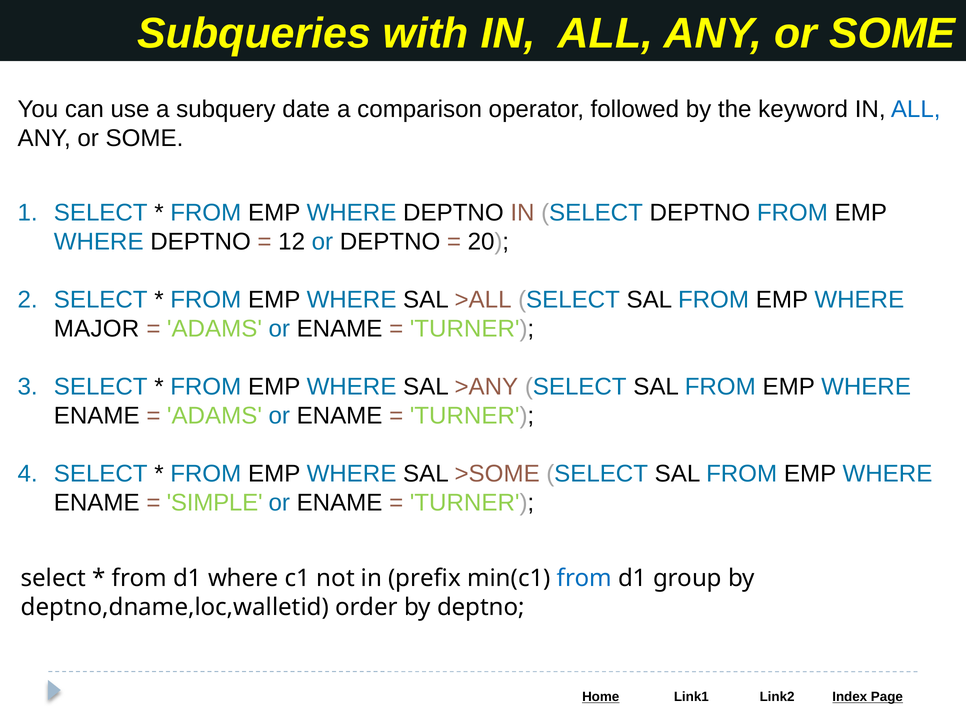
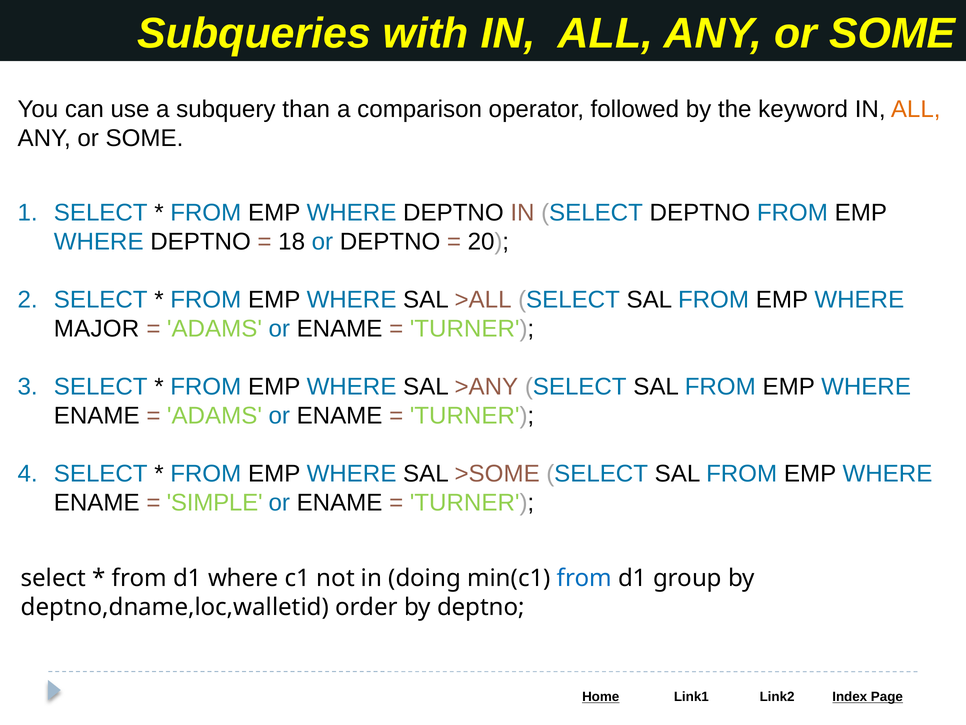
date: date -> than
ALL at (916, 109) colour: blue -> orange
12: 12 -> 18
prefix: prefix -> doing
